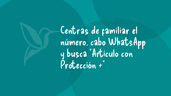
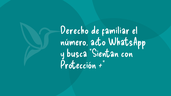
Centras: Centras -> Derecho
cabo: cabo -> acto
Artículo: Artículo -> Sientan
